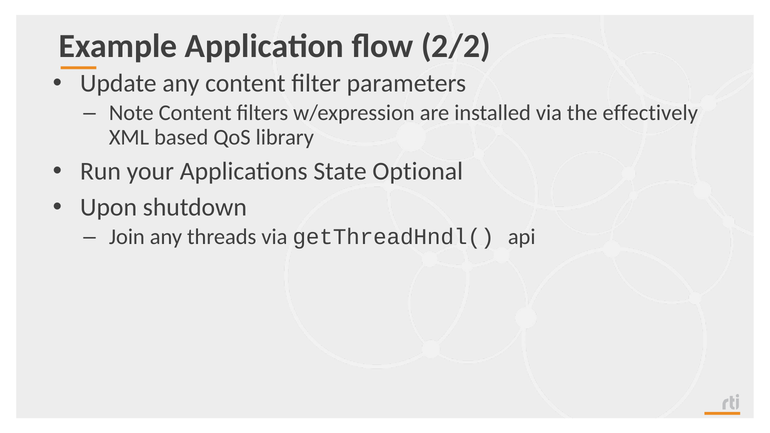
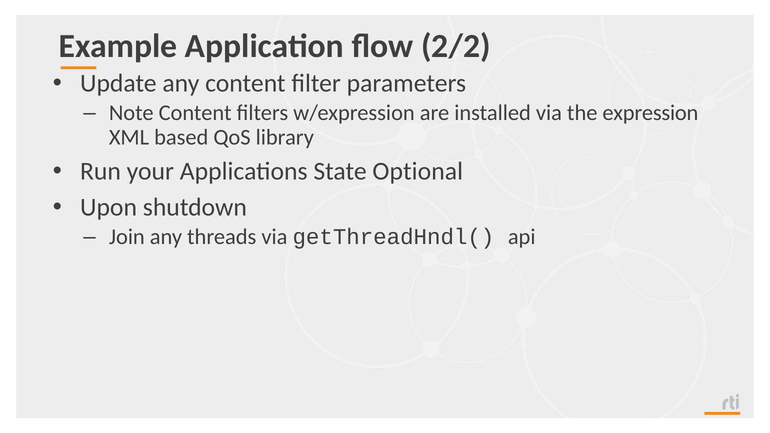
effectively: effectively -> expression
